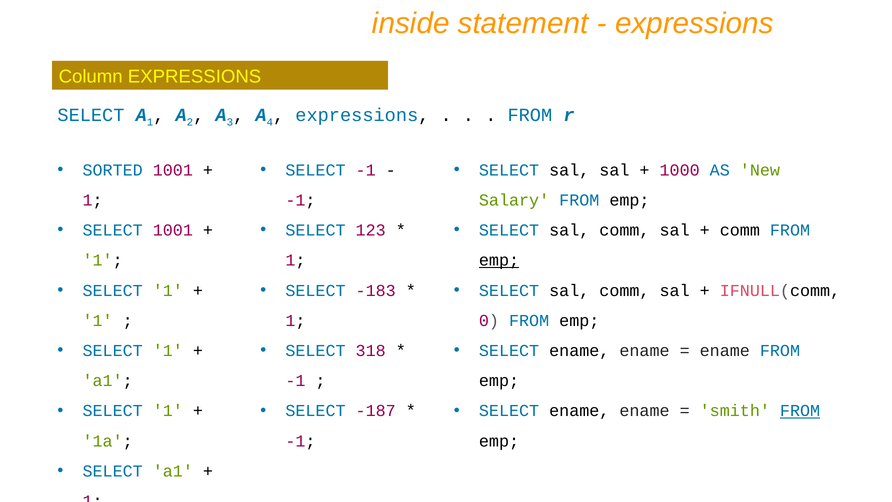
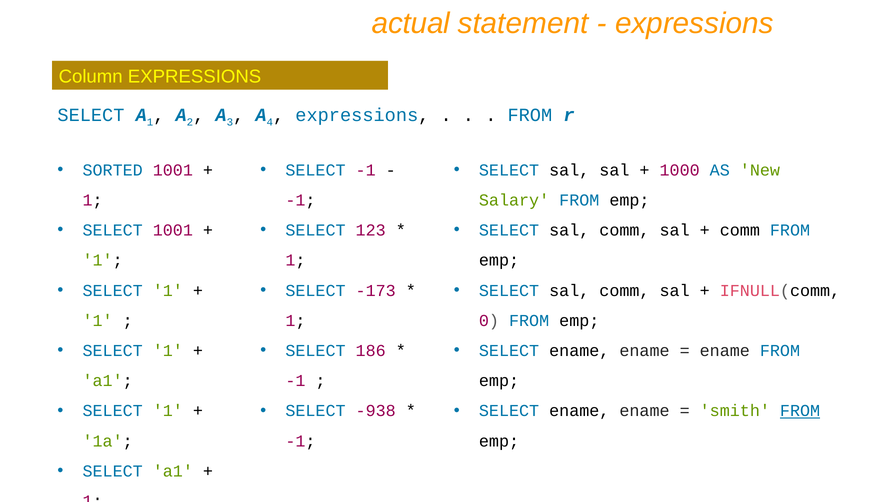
inside: inside -> actual
emp at (499, 260) underline: present -> none
-183: -183 -> -173
318: 318 -> 186
-187: -187 -> -938
